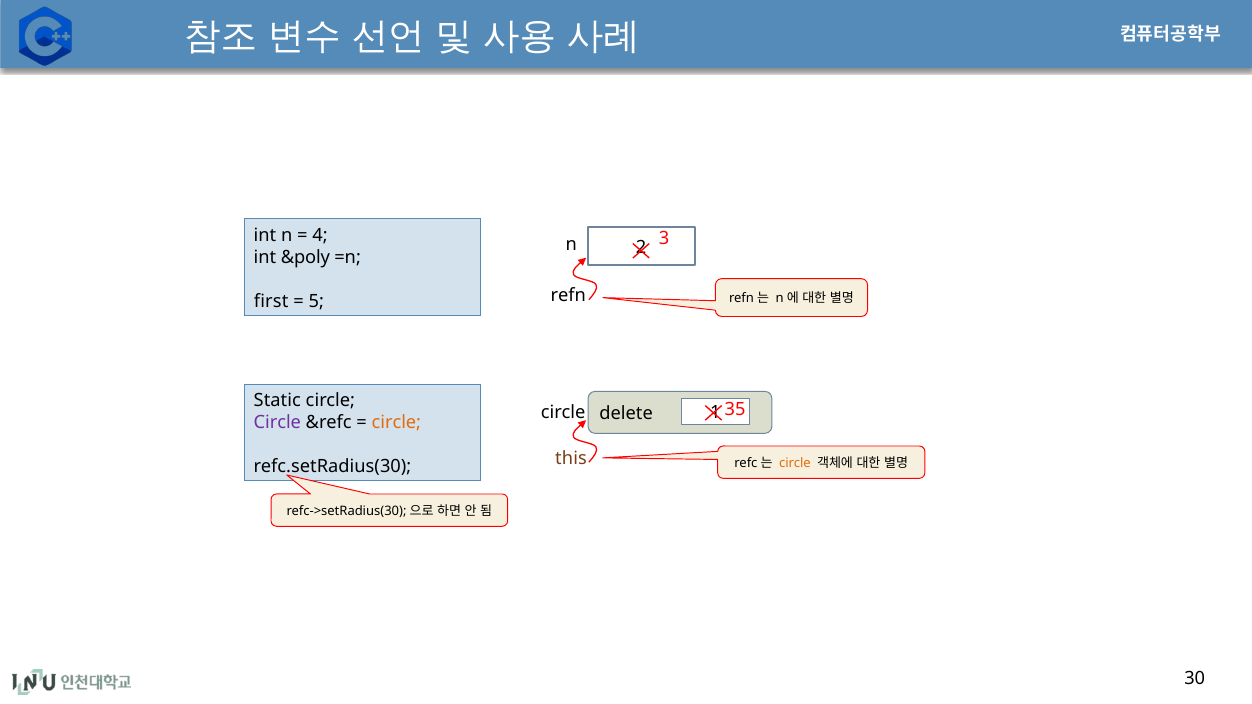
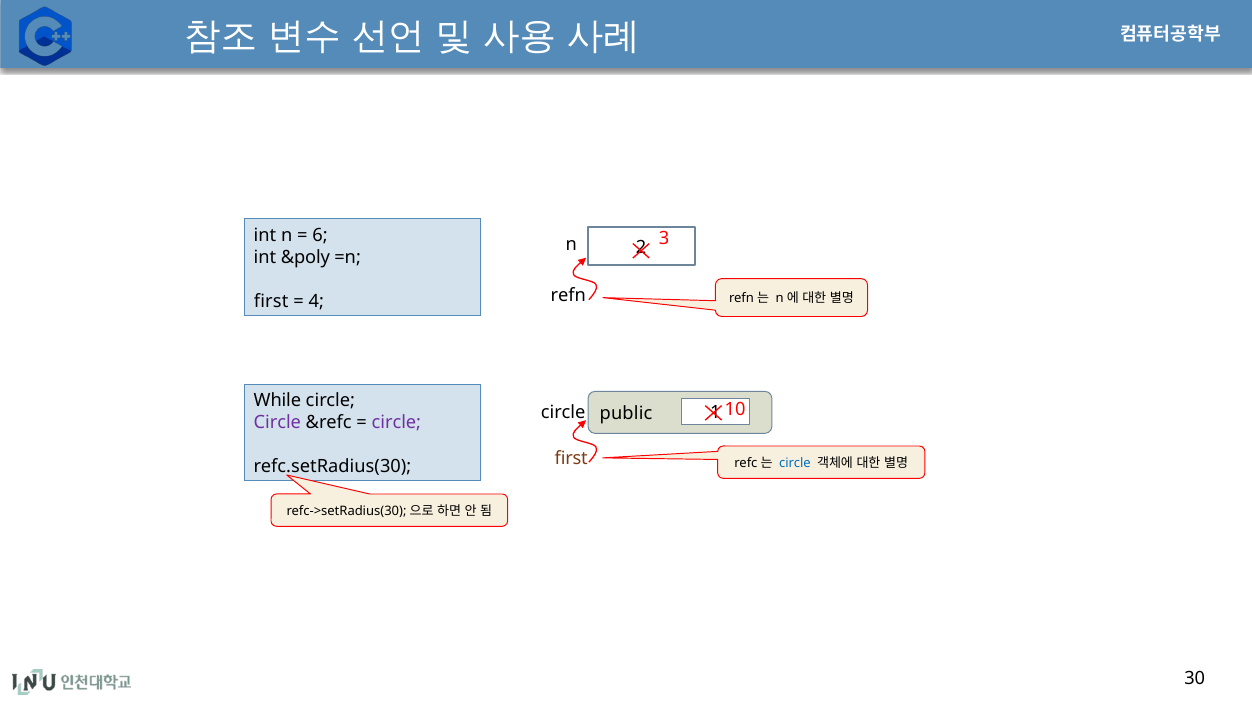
4: 4 -> 6
5: 5 -> 4
Static: Static -> While
delete: delete -> public
35: 35 -> 10
circle at (396, 423) colour: orange -> purple
this at (571, 459): this -> first
circle at (795, 463) colour: orange -> blue
